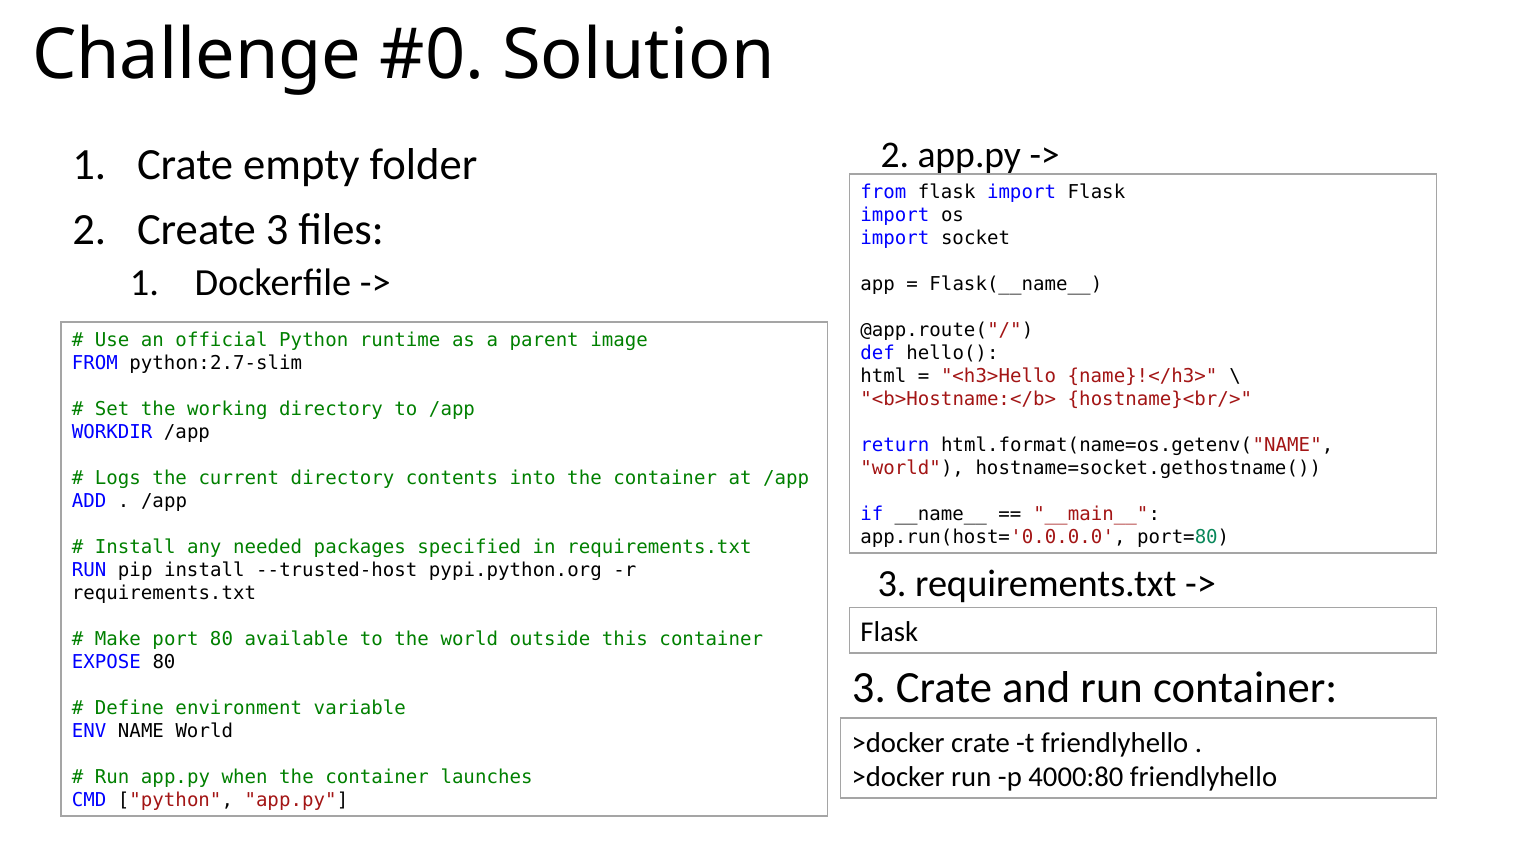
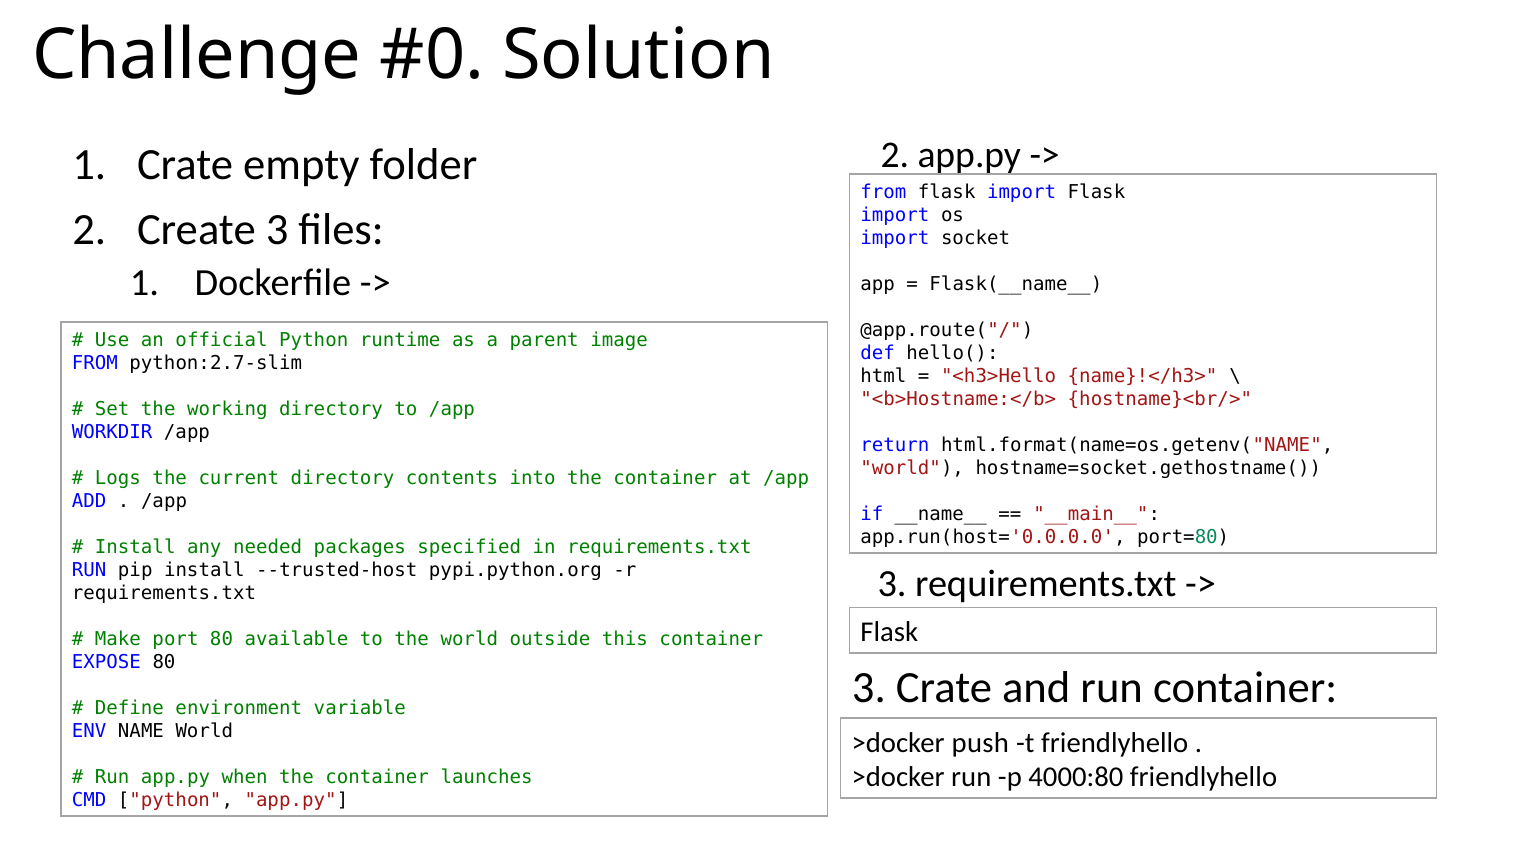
>docker crate: crate -> push
